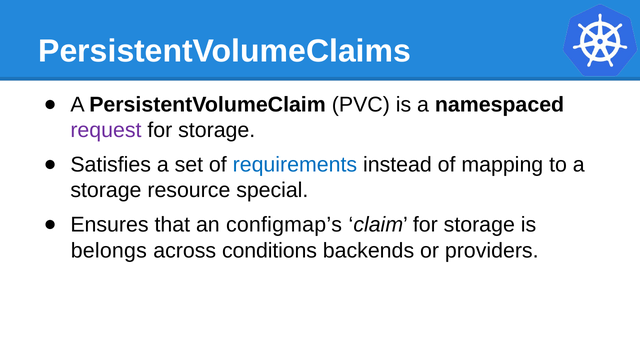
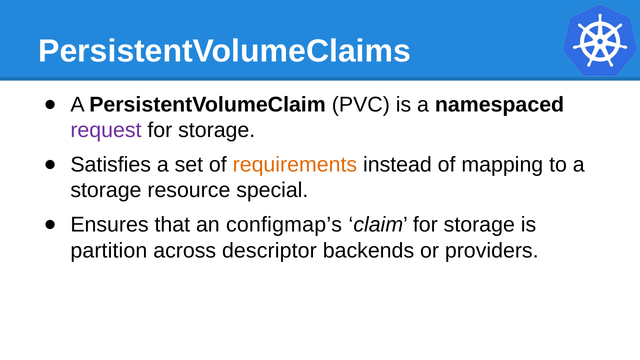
requirements colour: blue -> orange
belongs: belongs -> partition
conditions: conditions -> descriptor
